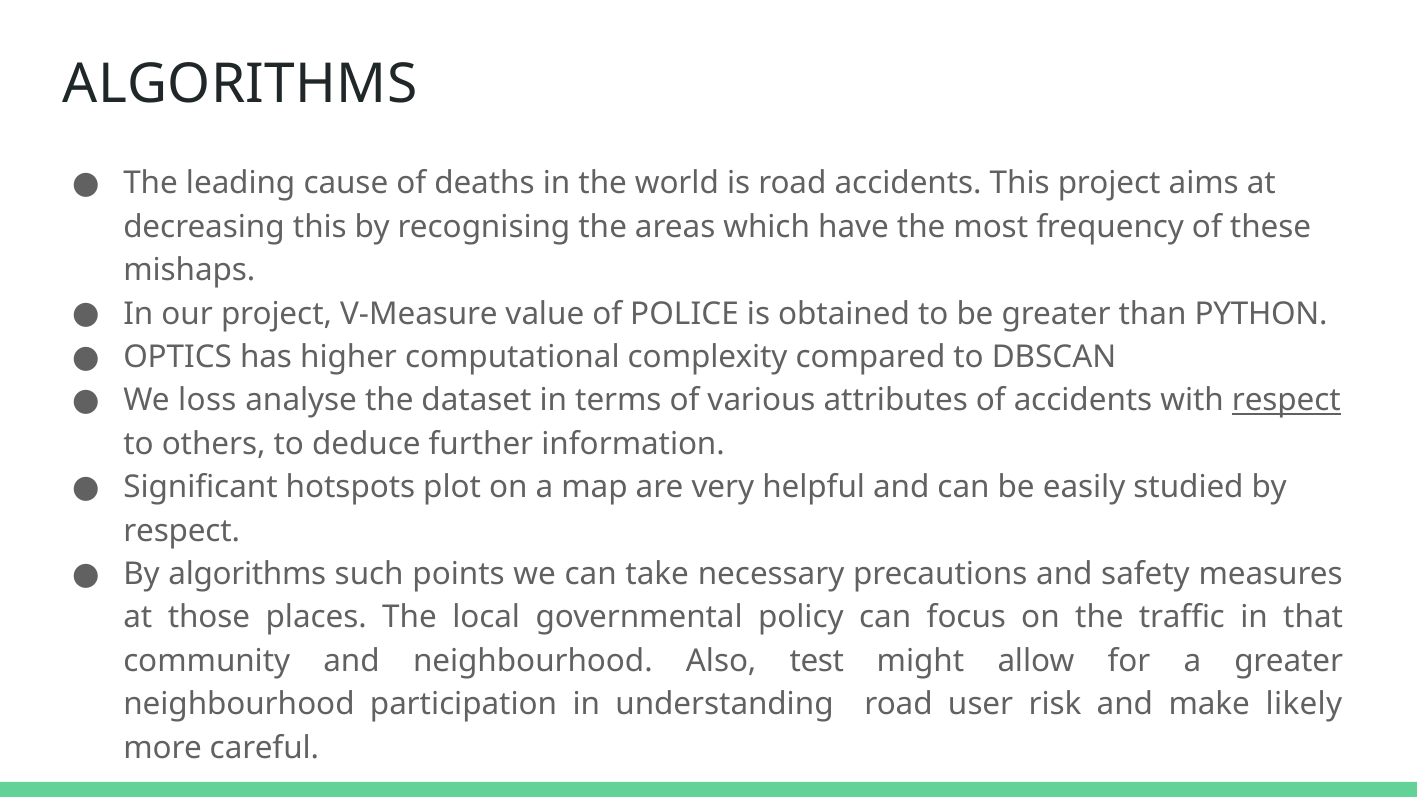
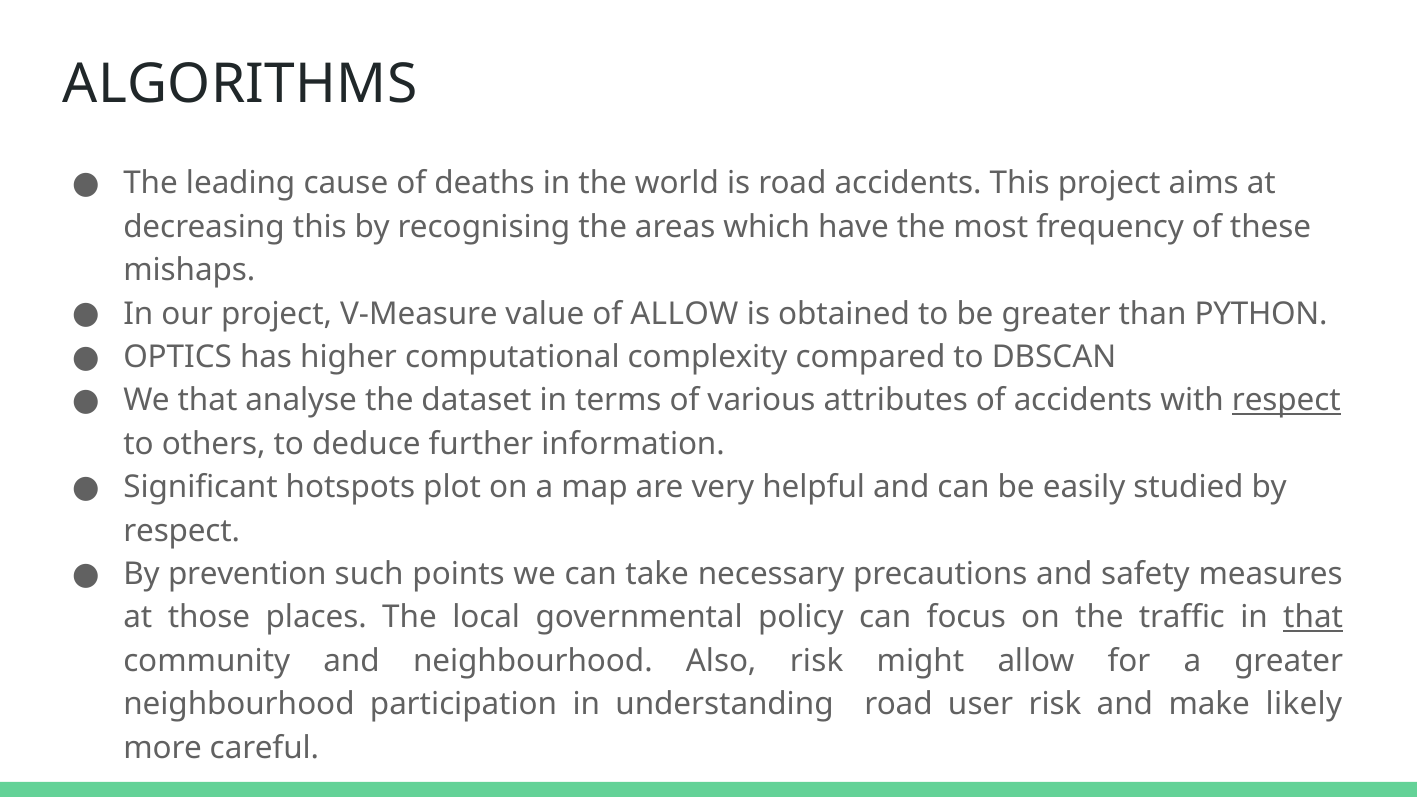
of POLICE: POLICE -> ALLOW
We loss: loss -> that
By algorithms: algorithms -> prevention
that at (1313, 618) underline: none -> present
Also test: test -> risk
